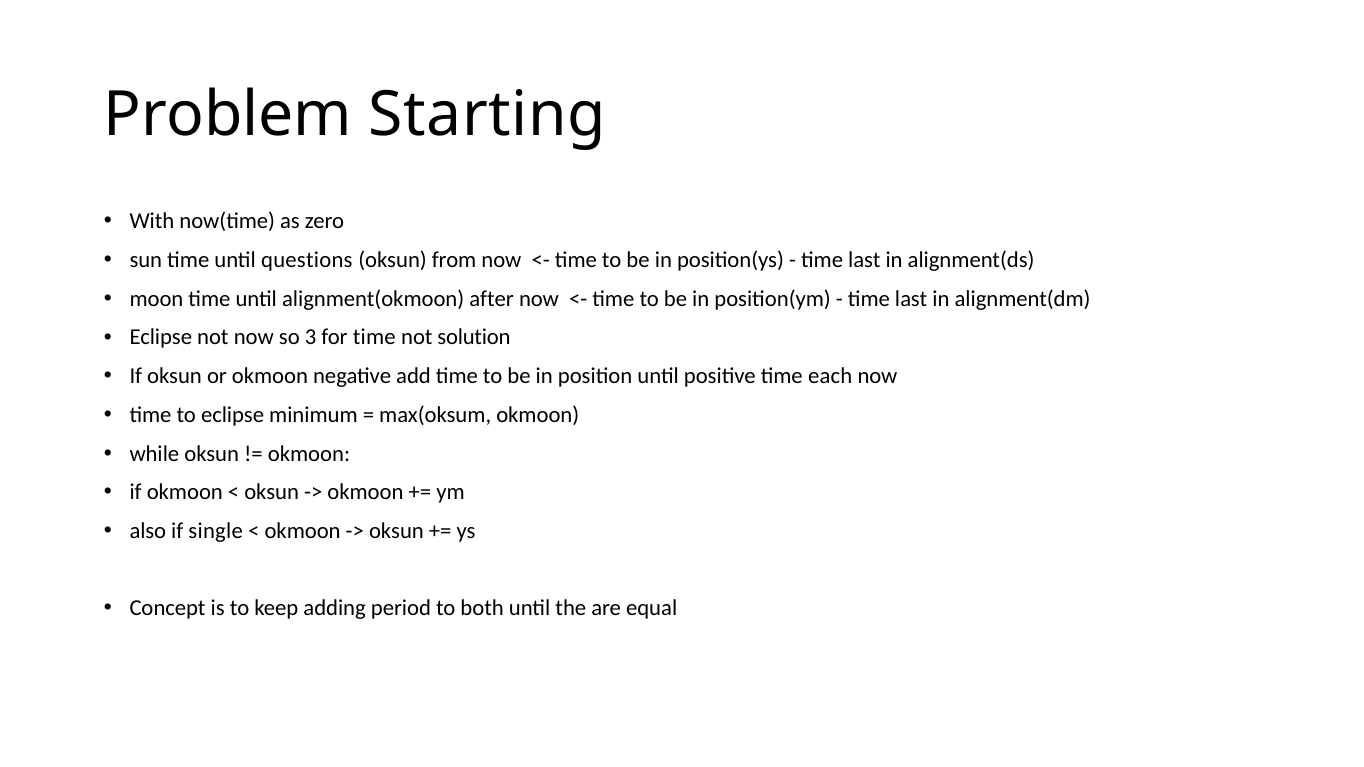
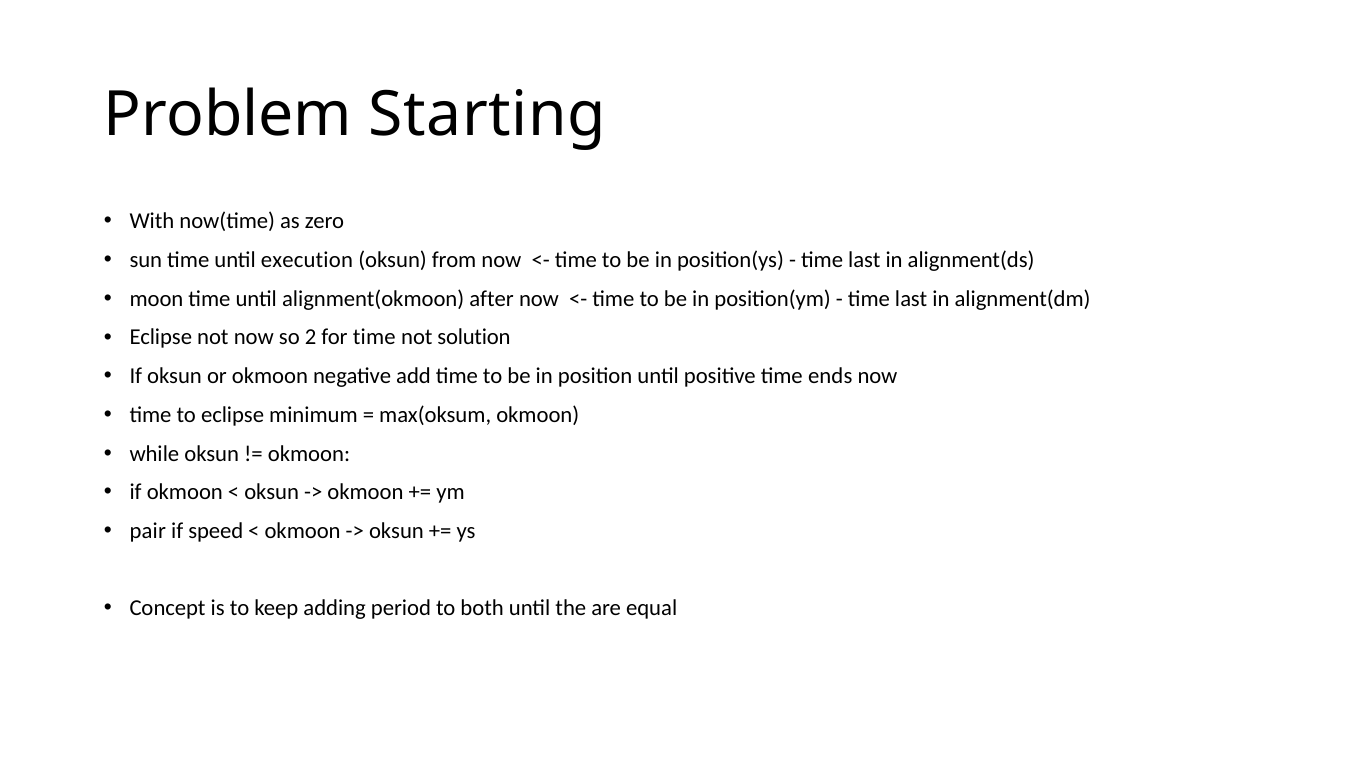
questions: questions -> execution
3: 3 -> 2
each: each -> ends
also: also -> pair
single: single -> speed
